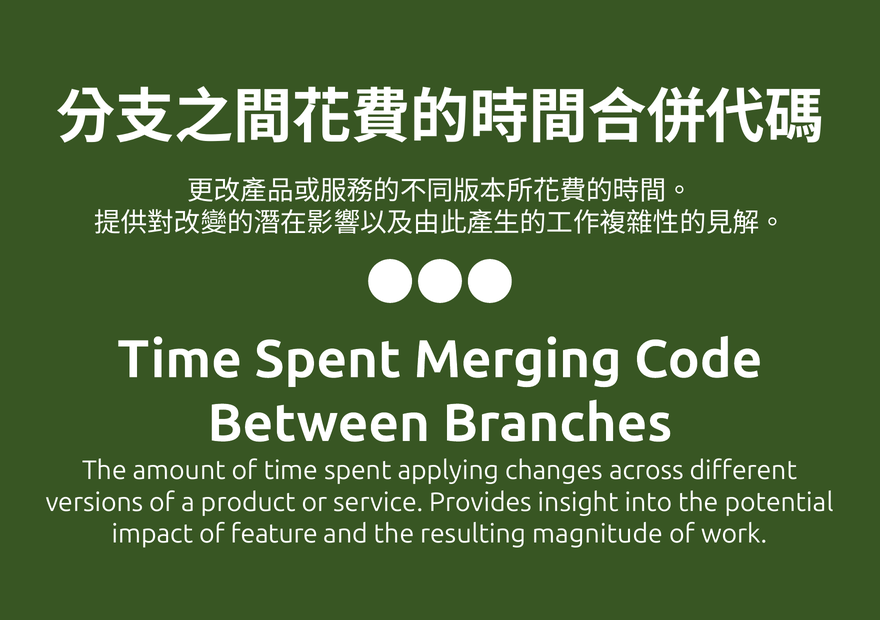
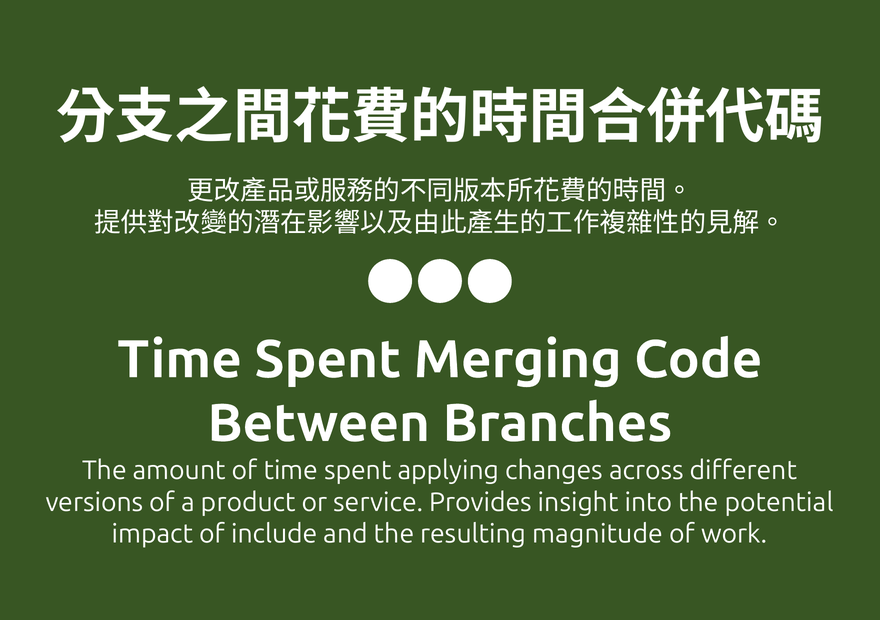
feature: feature -> include
